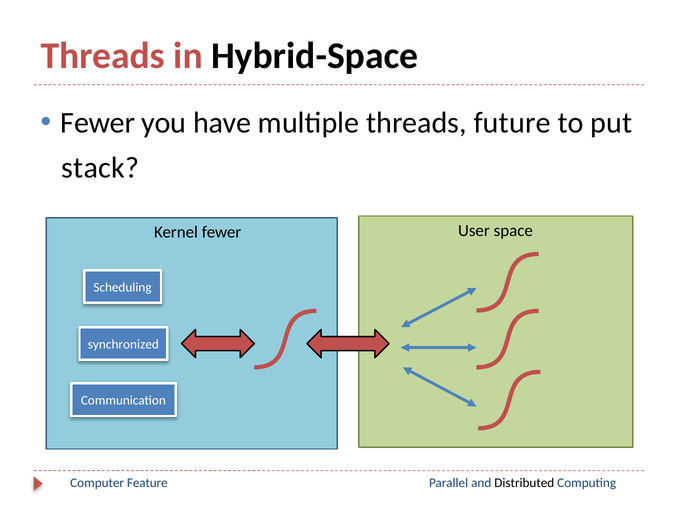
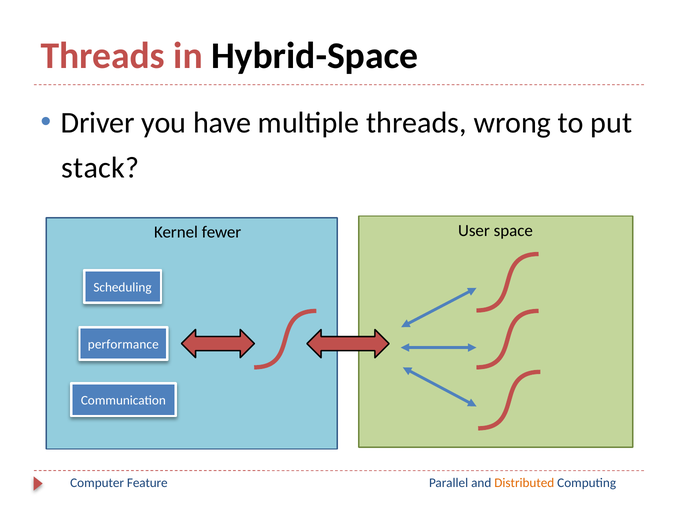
Fewer at (98, 123): Fewer -> Driver
future: future -> wrong
synchronized: synchronized -> performance
Distributed colour: black -> orange
